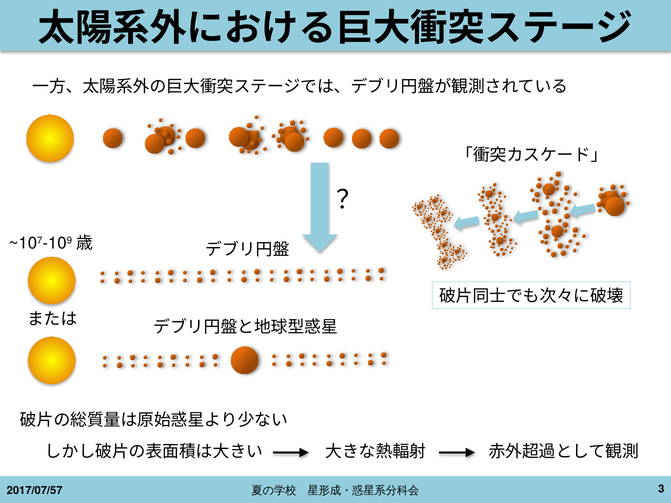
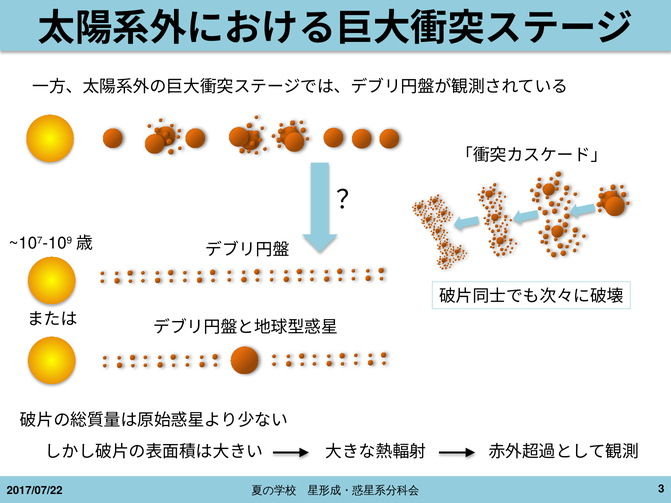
2017/07/57: 2017/07/57 -> 2017/07/22
